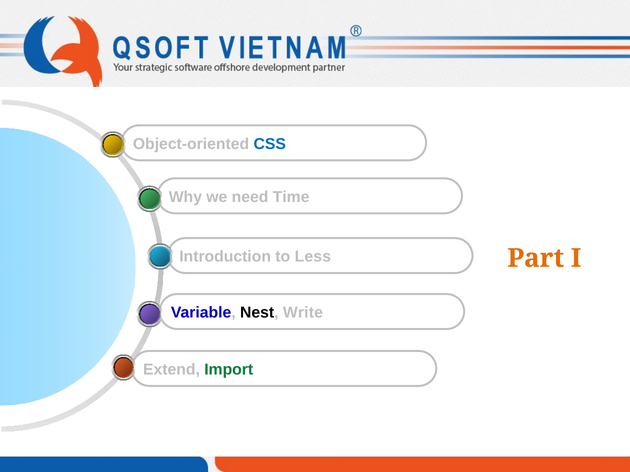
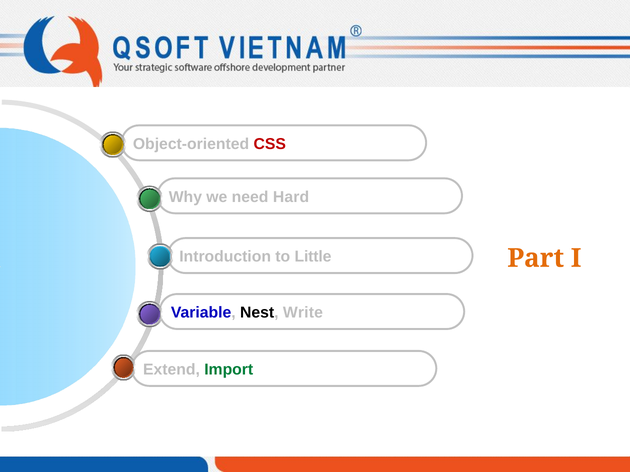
CSS colour: blue -> red
Time: Time -> Hard
Less: Less -> Little
